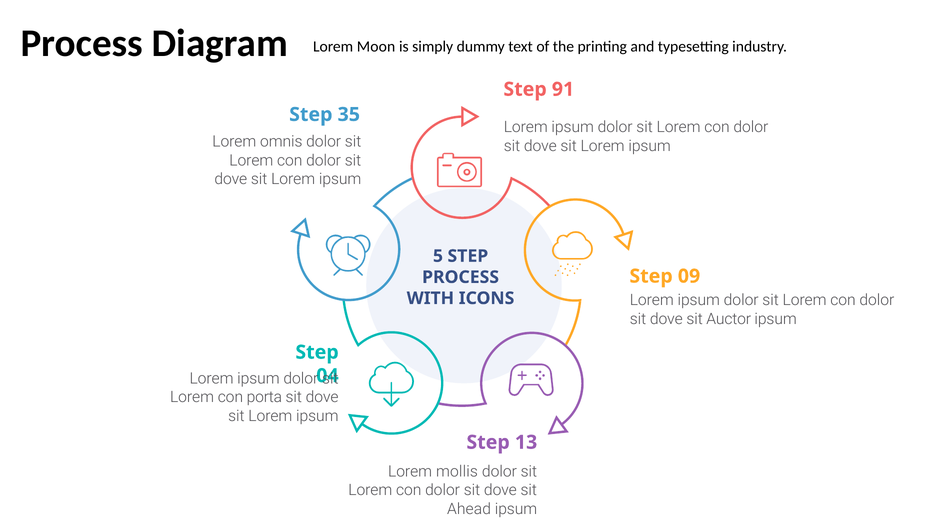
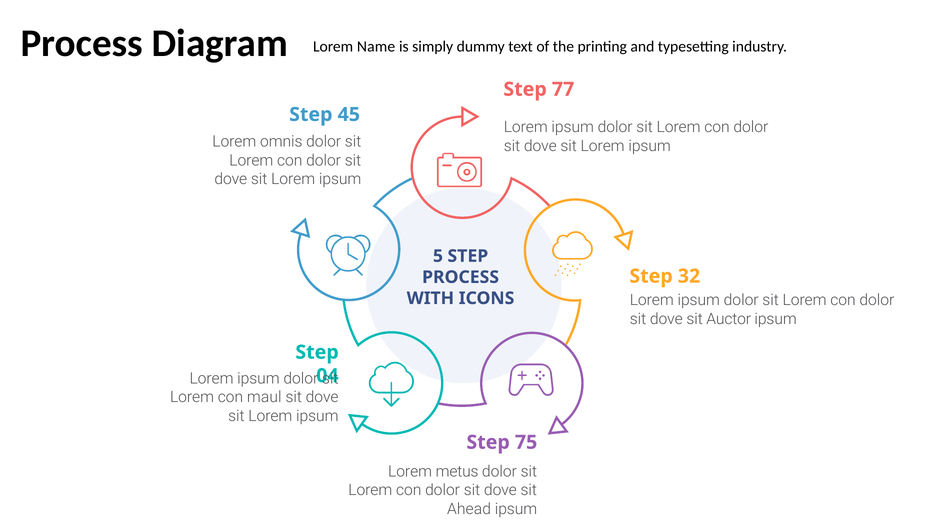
Moon: Moon -> Name
91: 91 -> 77
35: 35 -> 45
09: 09 -> 32
porta: porta -> maul
13: 13 -> 75
mollis: mollis -> metus
